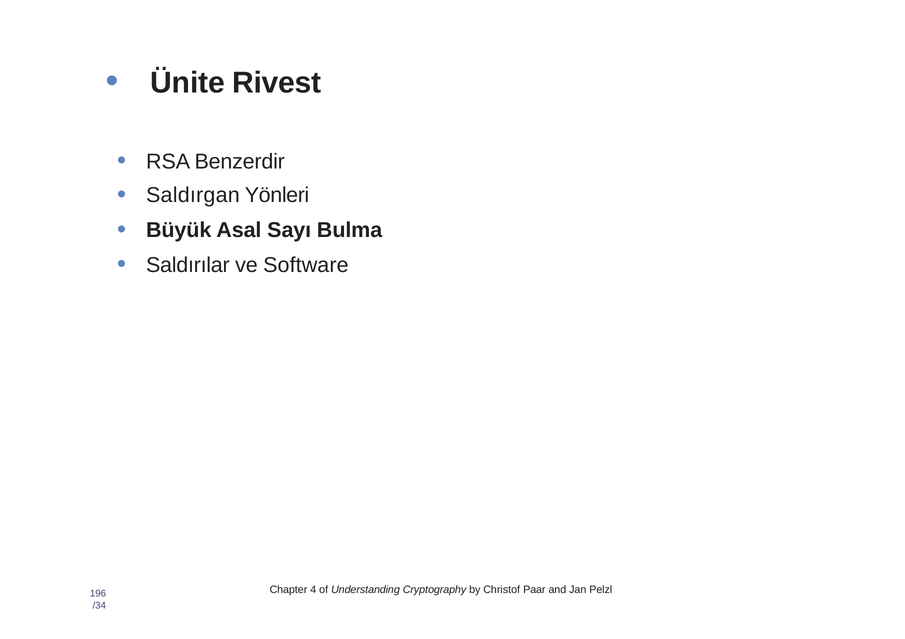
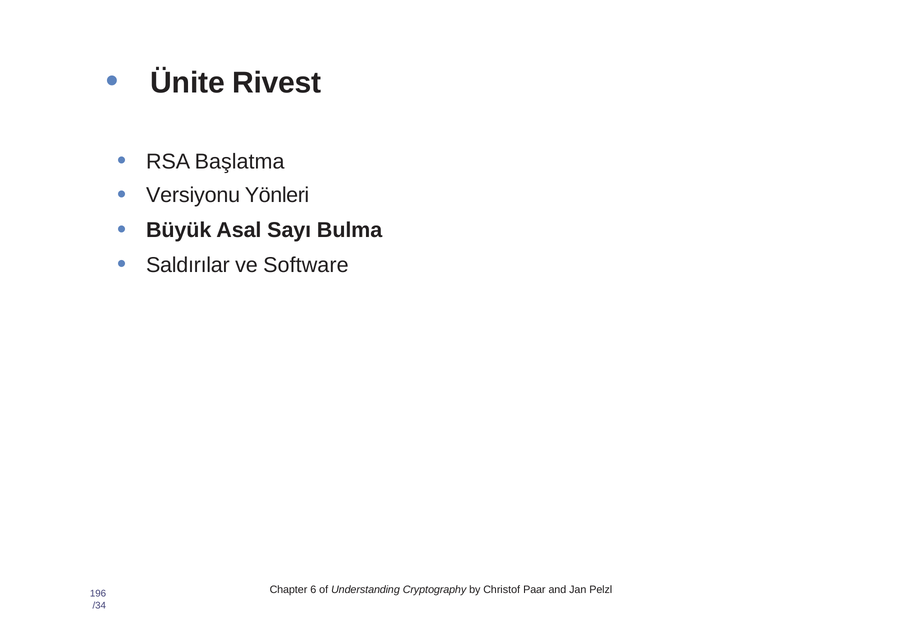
Benzerdir: Benzerdir -> Başlatma
Saldırgan: Saldırgan -> Versiyonu
4: 4 -> 6
